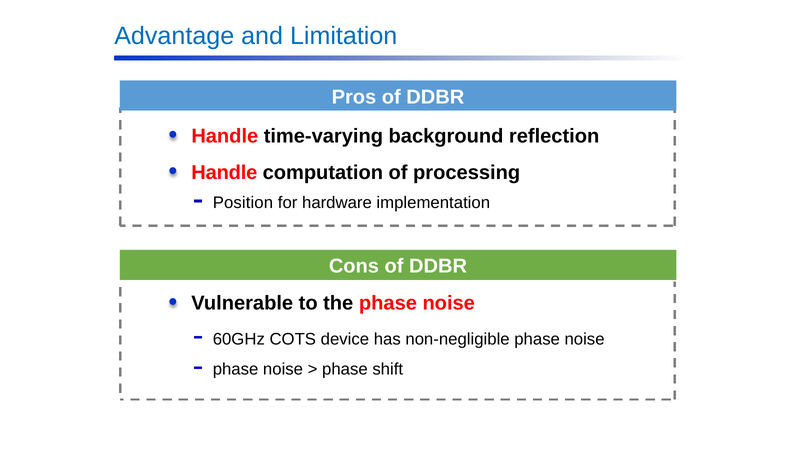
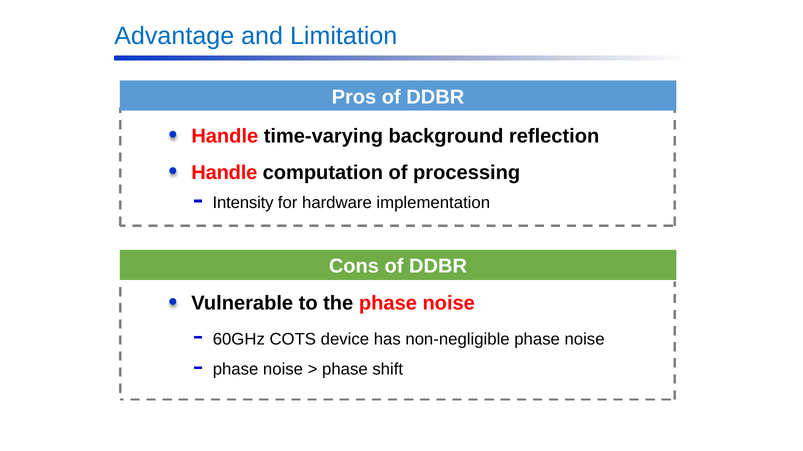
Position: Position -> Intensity
